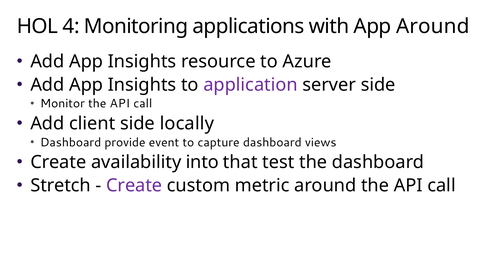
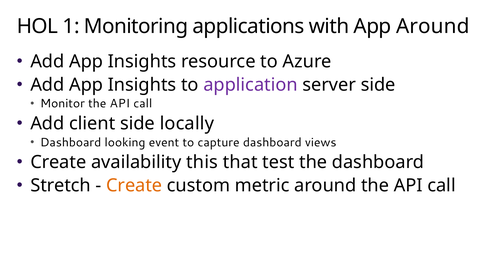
4: 4 -> 1
provide: provide -> looking
into: into -> this
Create at (134, 186) colour: purple -> orange
